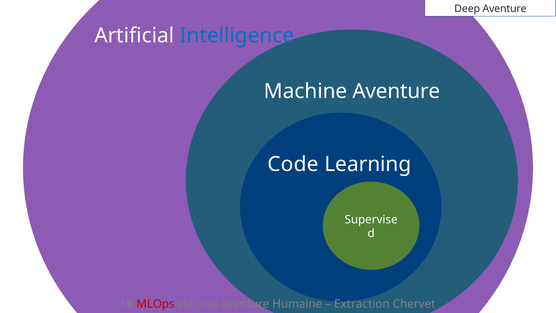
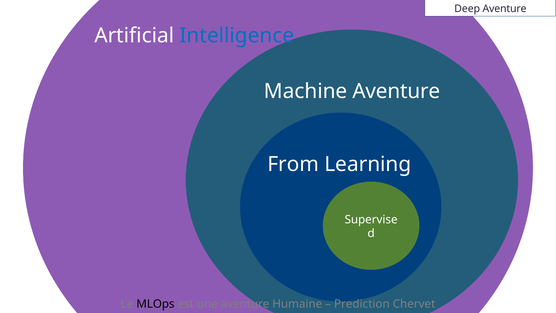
Code: Code -> From
MLOps colour: red -> black
Extraction: Extraction -> Prediction
